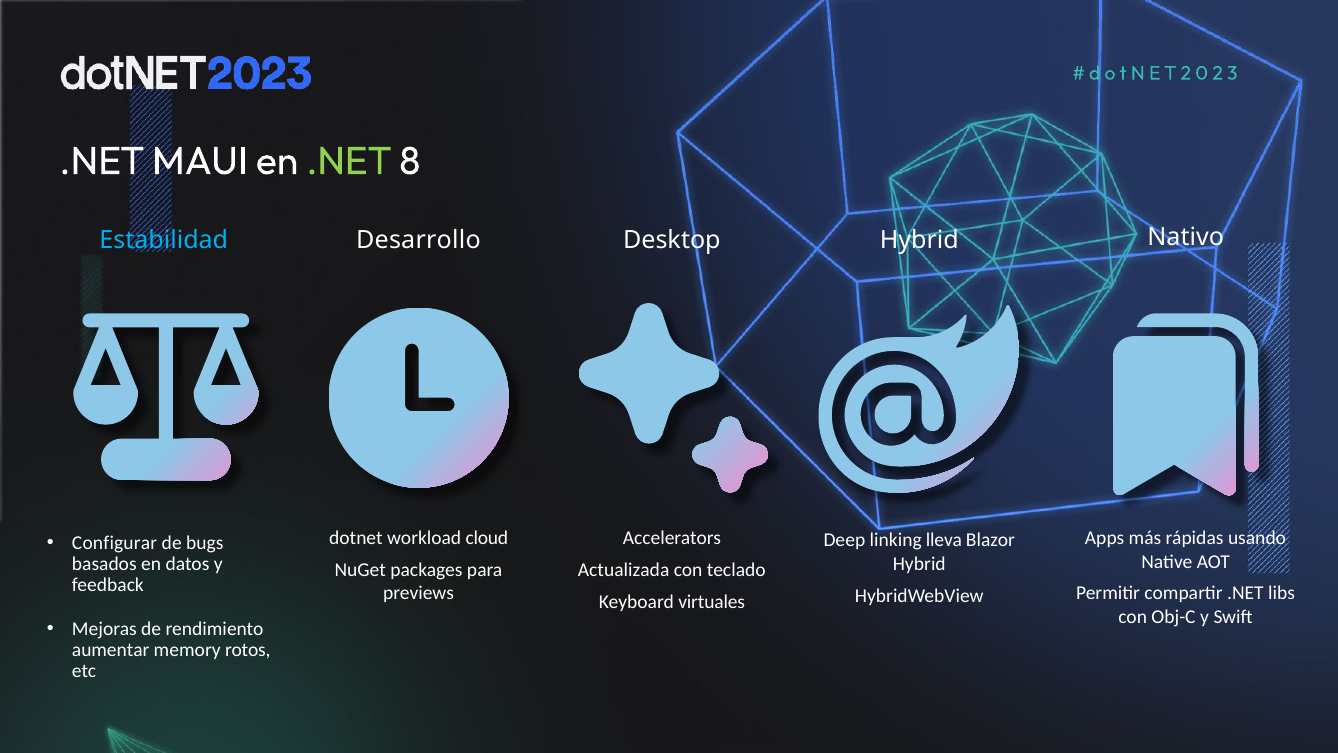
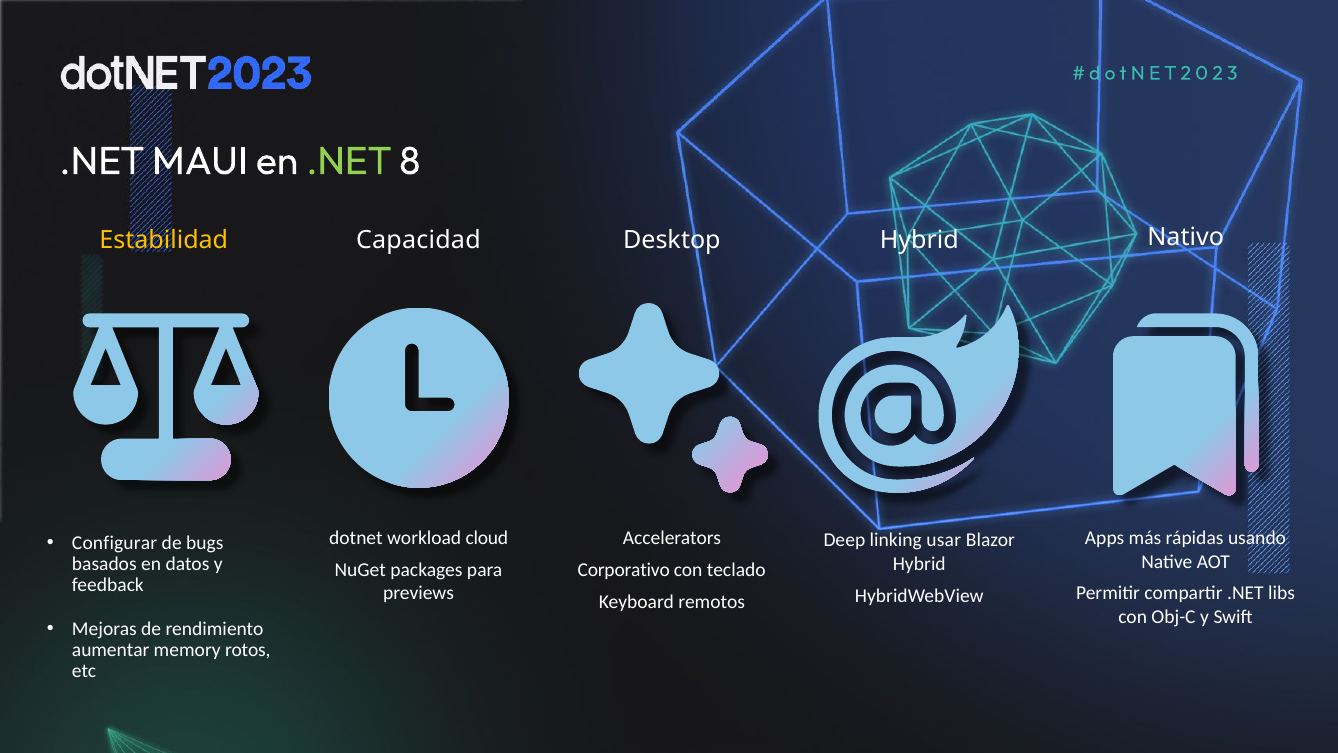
Estabilidad colour: light blue -> yellow
Desarrollo: Desarrollo -> Capacidad
lleva: lleva -> usar
Actualizada: Actualizada -> Corporativo
virtuales: virtuales -> remotos
